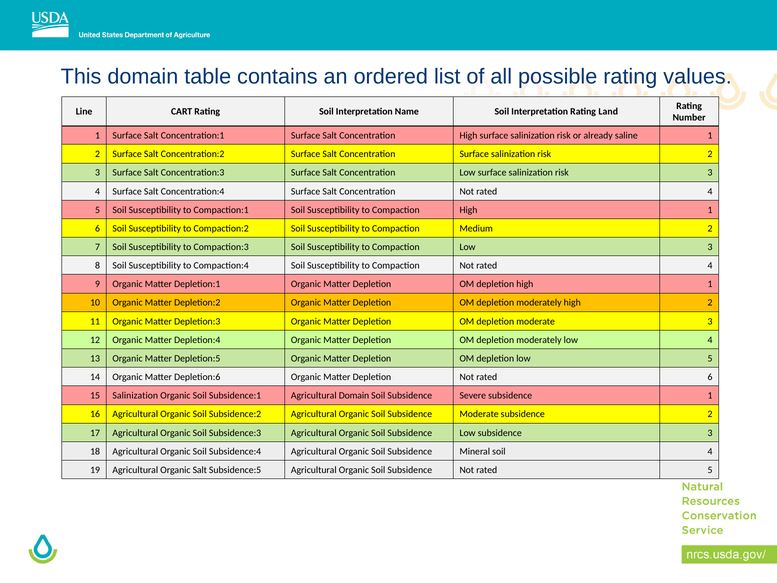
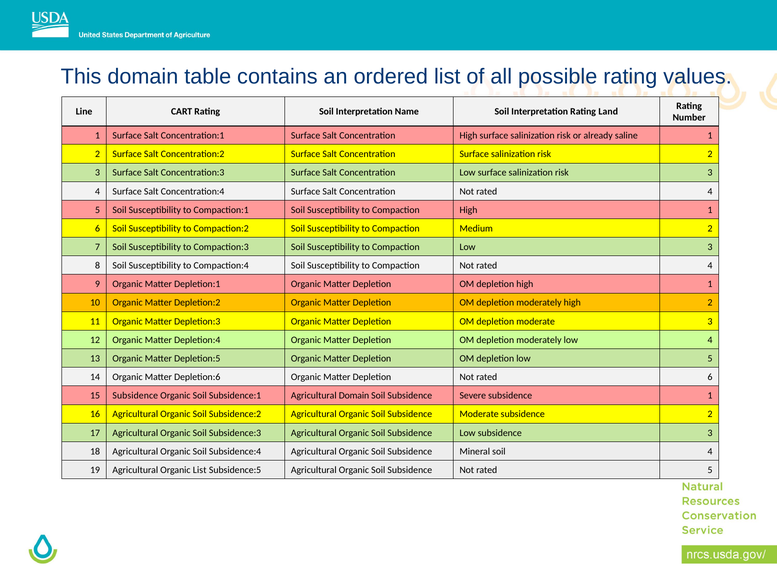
15 Salinization: Salinization -> Subsidence
Organic Salt: Salt -> List
